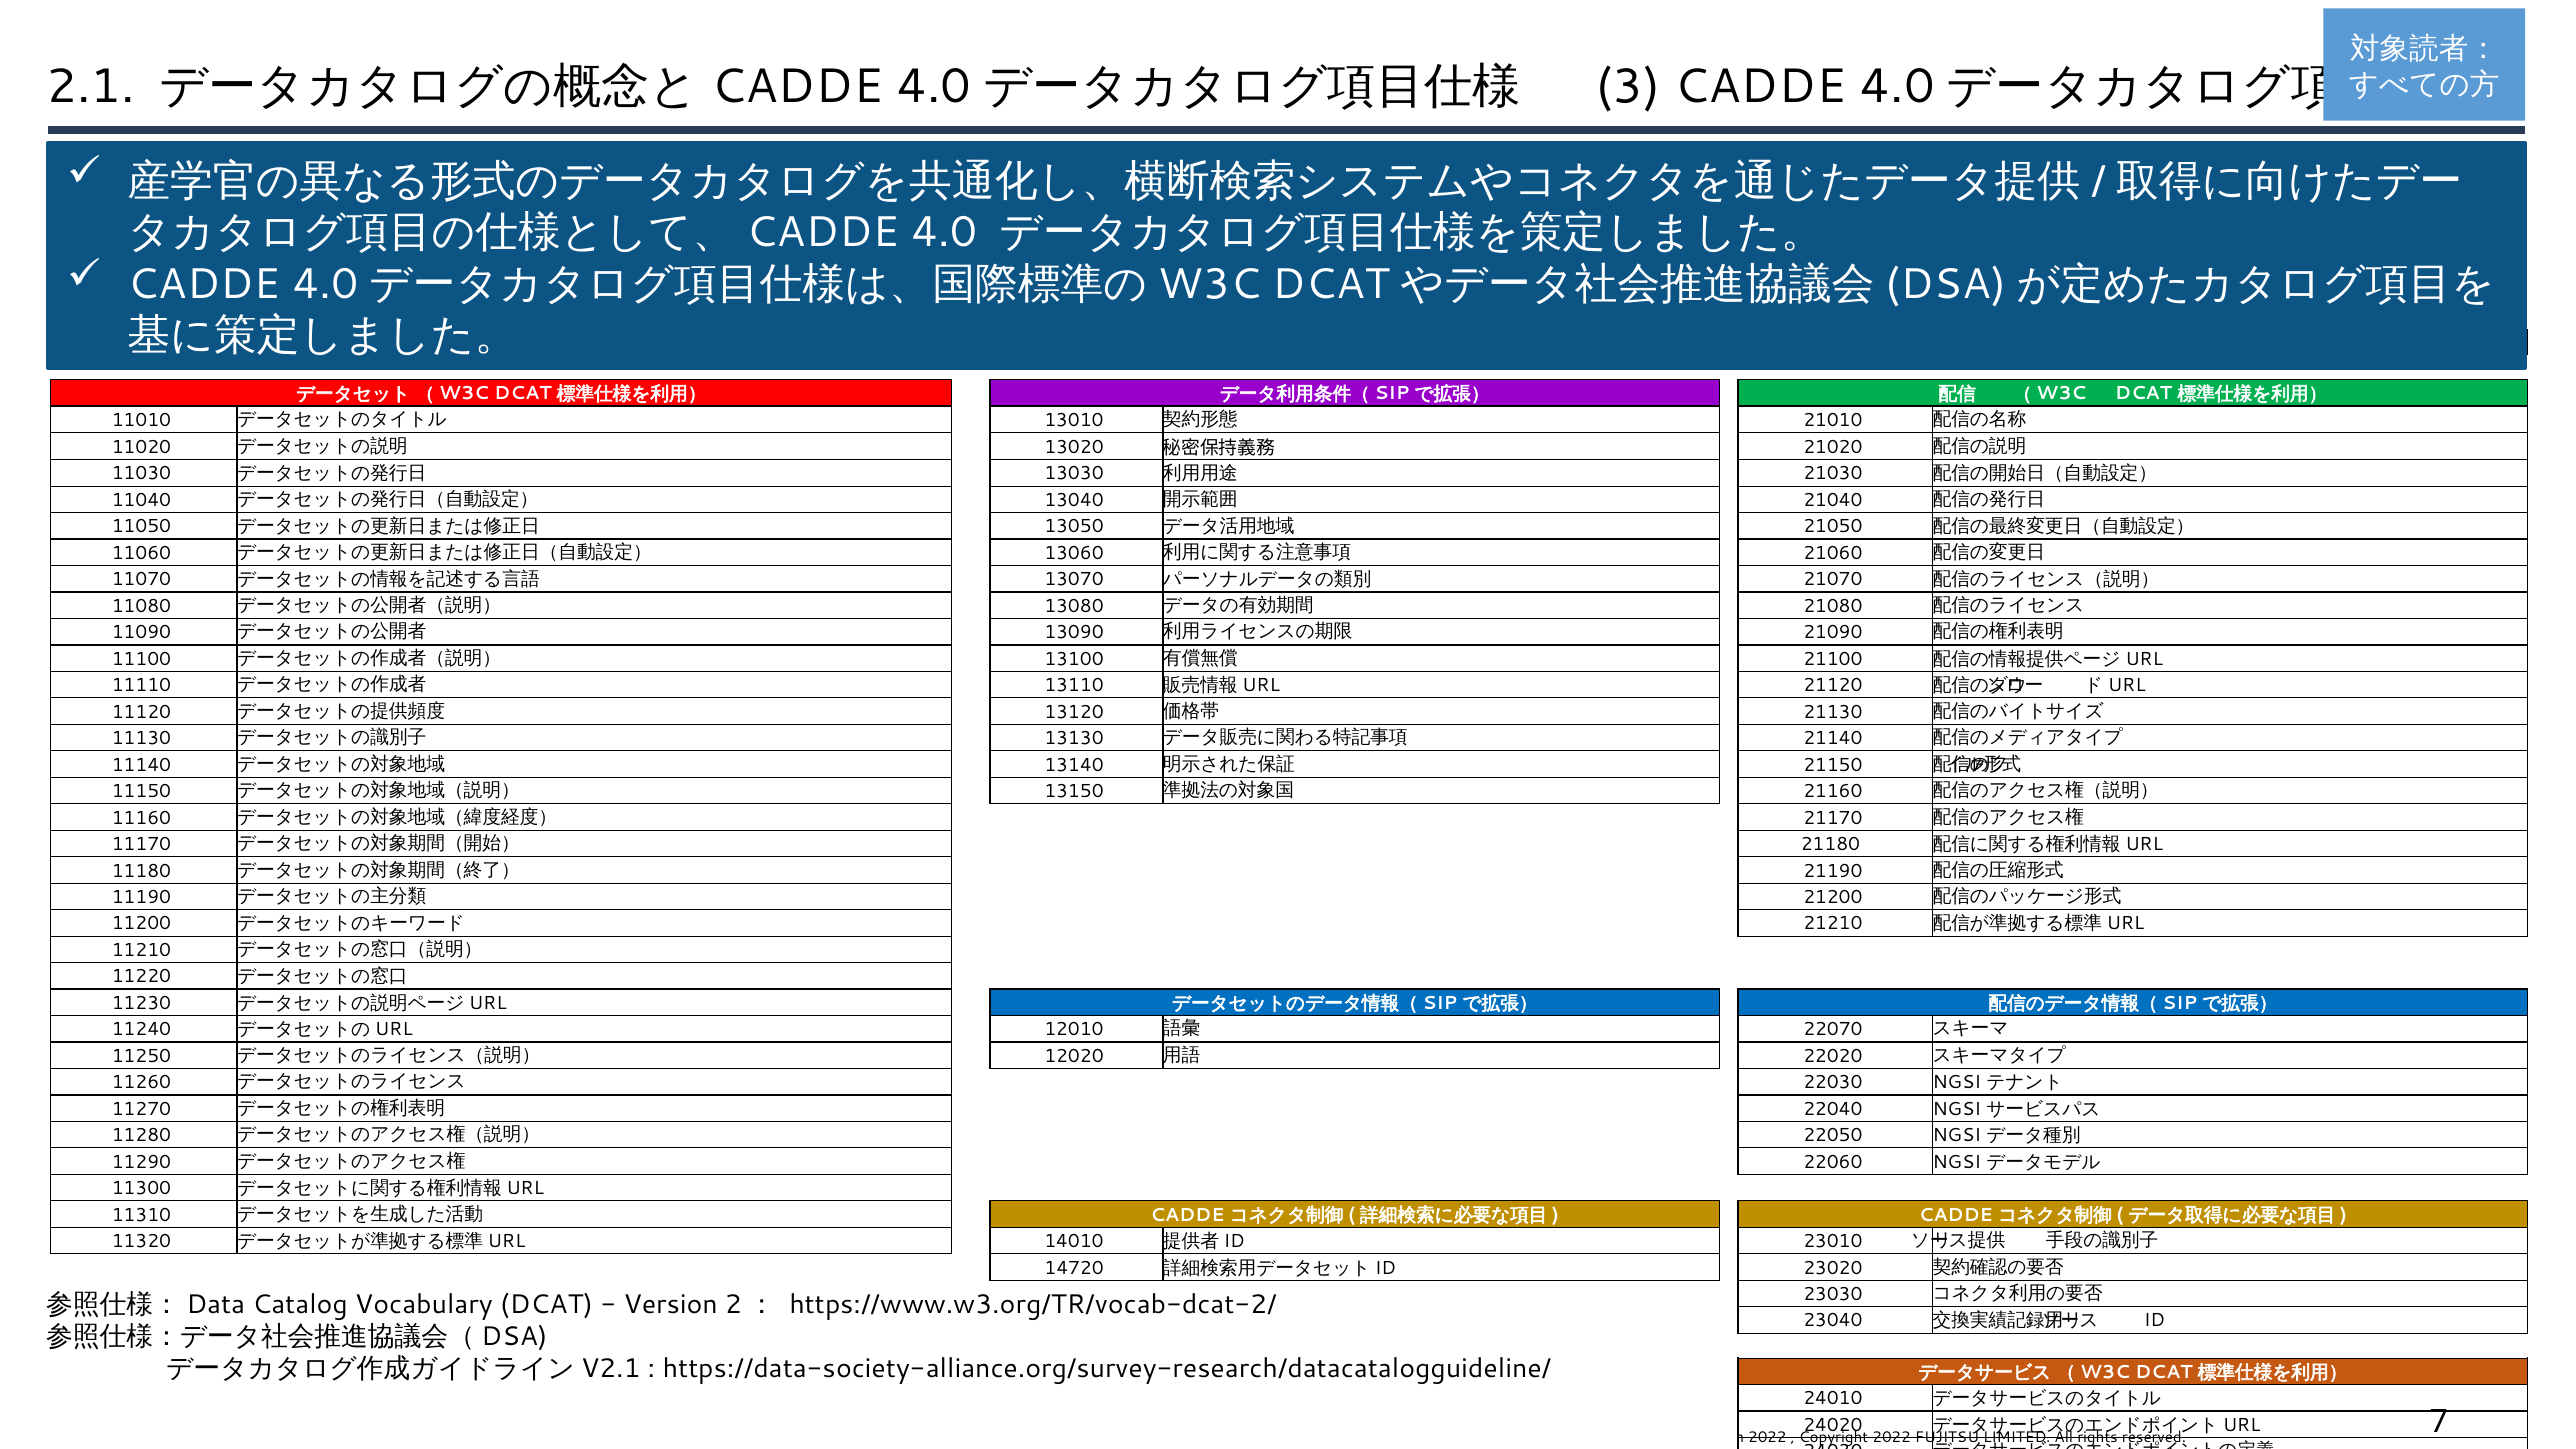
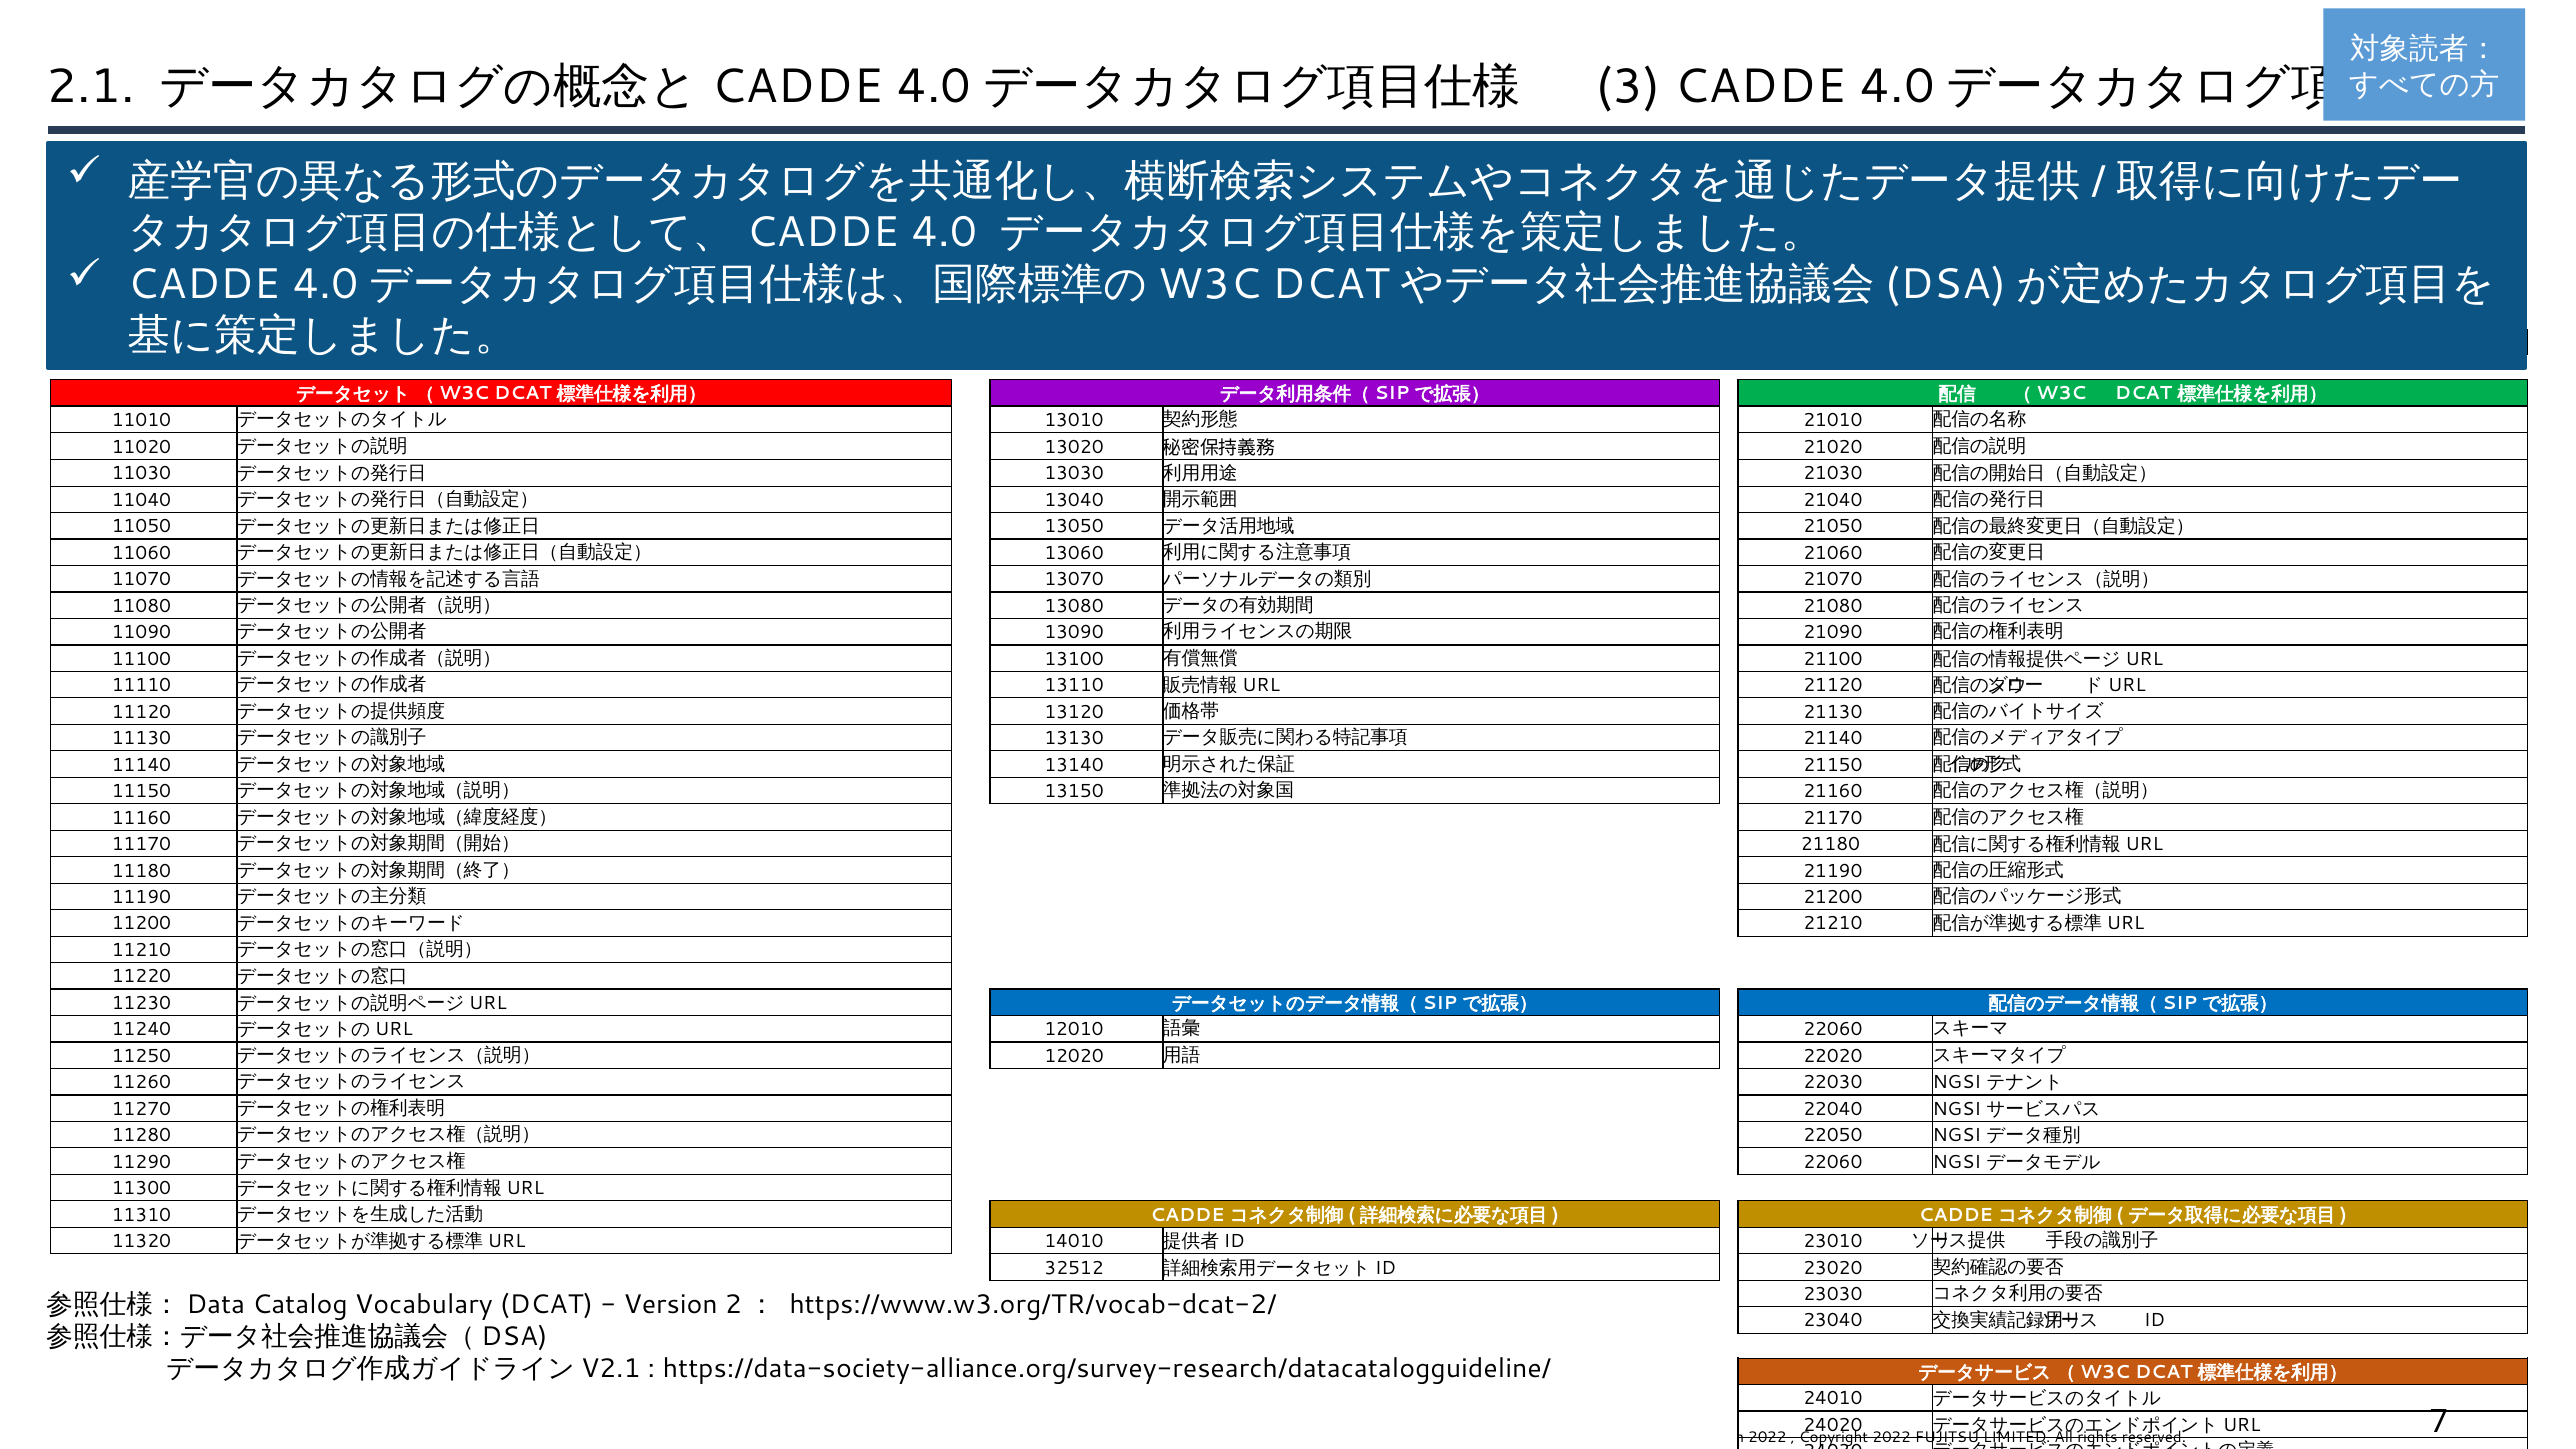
22070 at (1833, 1030): 22070 -> 22060
14720: 14720 -> 32512
